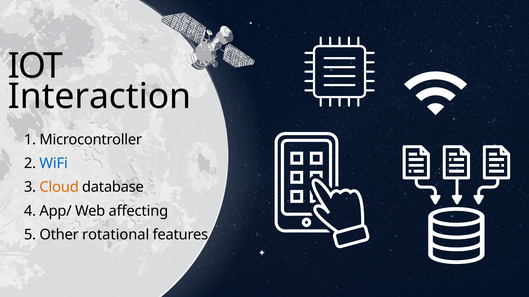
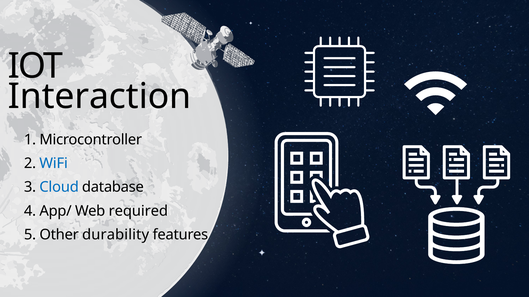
Cloud colour: orange -> blue
affecting: affecting -> required
rotational: rotational -> durability
